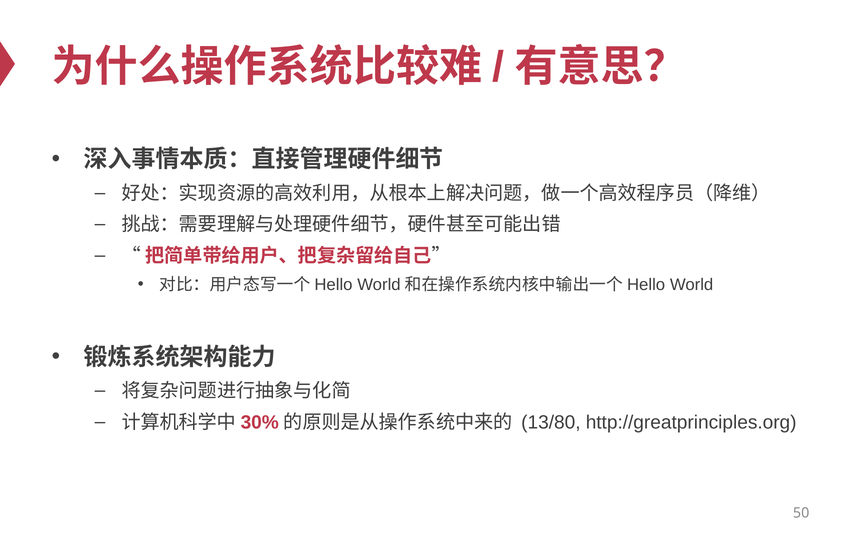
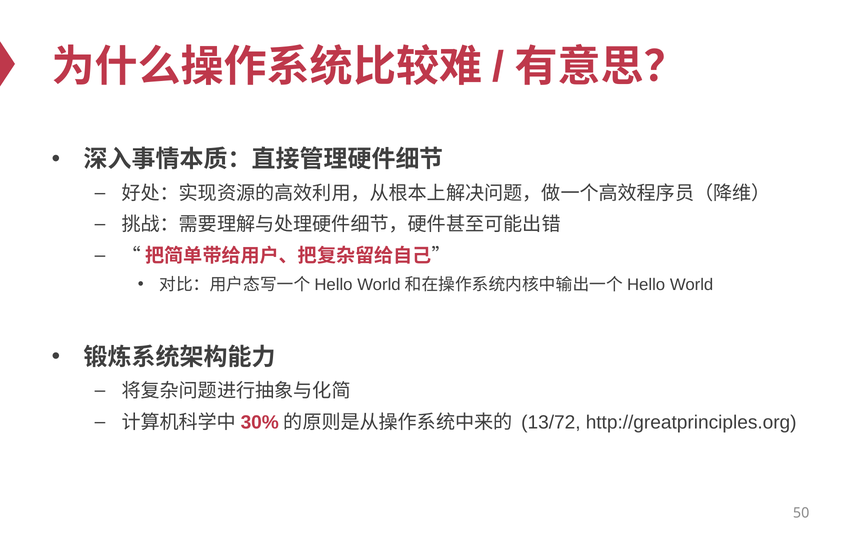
13/80: 13/80 -> 13/72
